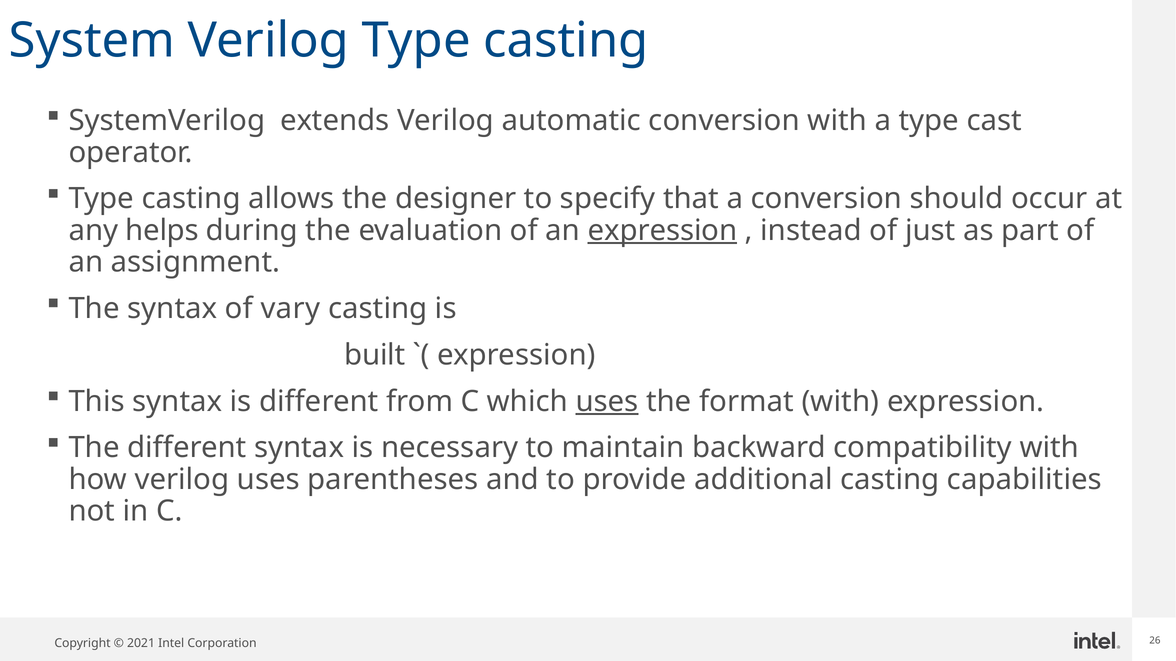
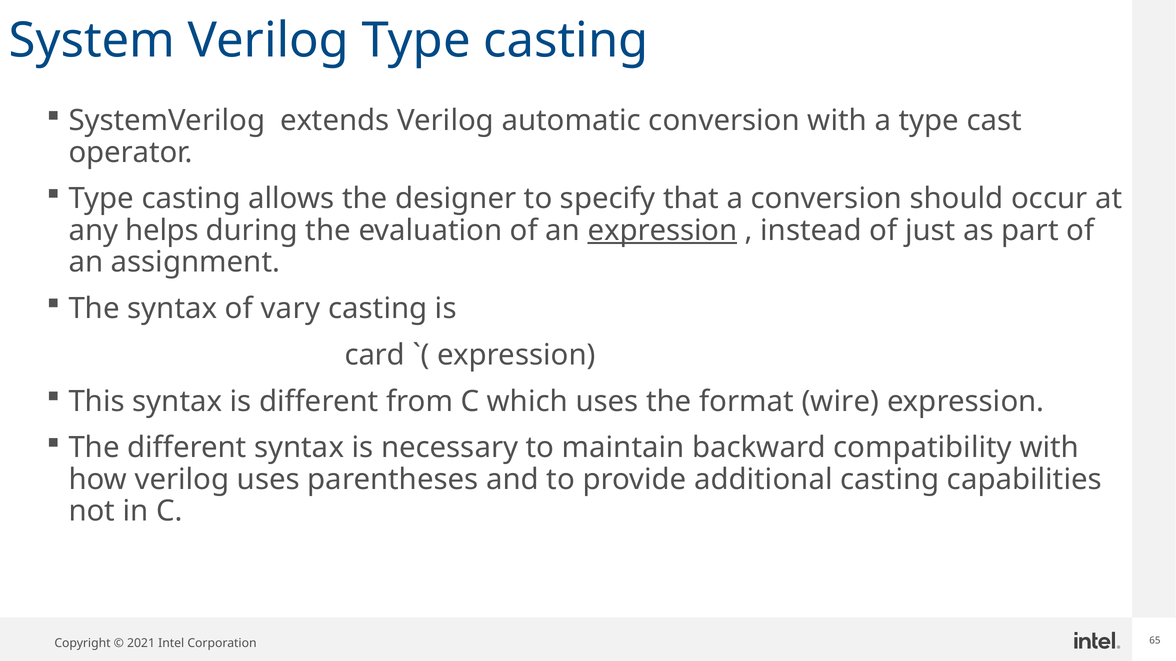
built: built -> card
uses at (607, 402) underline: present -> none
format with: with -> wire
26: 26 -> 65
